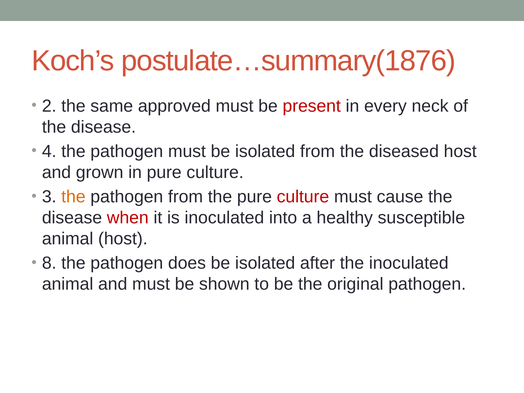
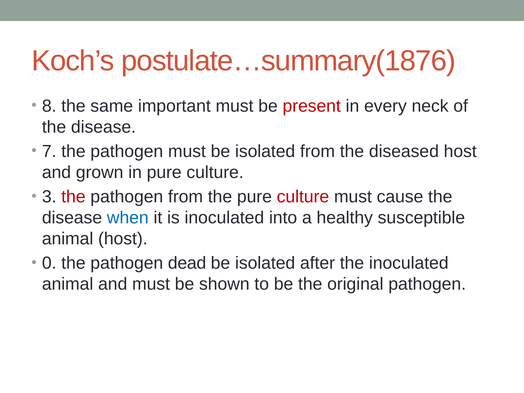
2: 2 -> 8
approved: approved -> important
4: 4 -> 7
the at (73, 197) colour: orange -> red
when colour: red -> blue
8: 8 -> 0
does: does -> dead
